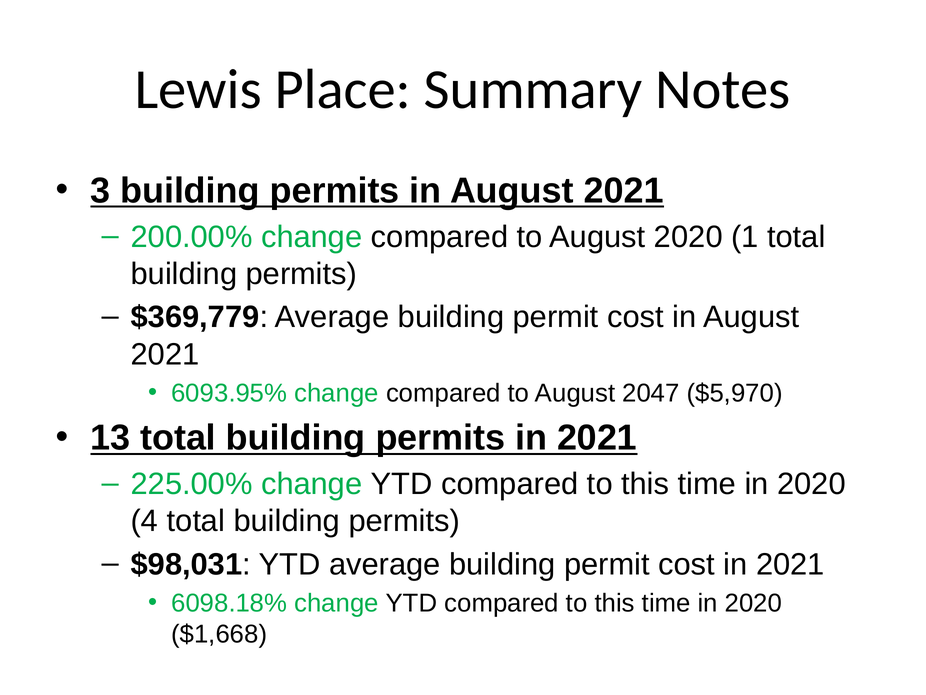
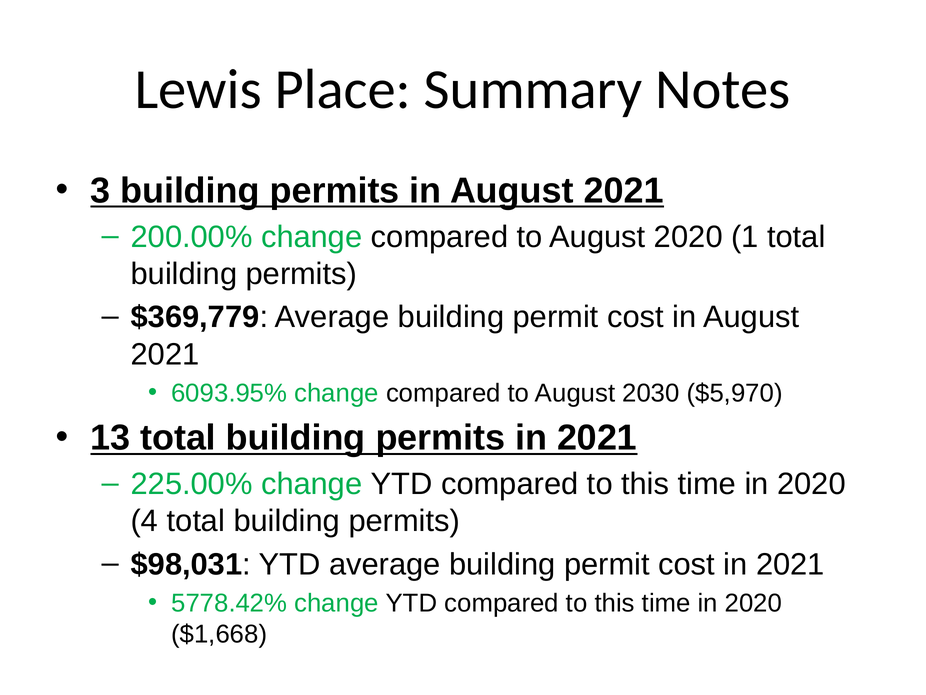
2047: 2047 -> 2030
6098.18%: 6098.18% -> 5778.42%
